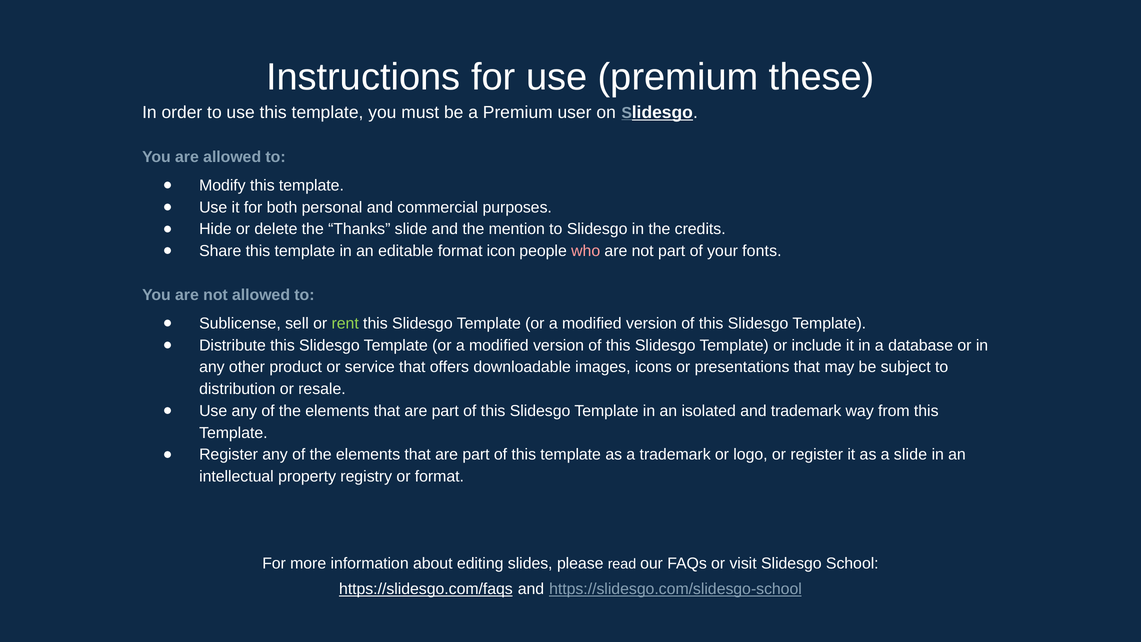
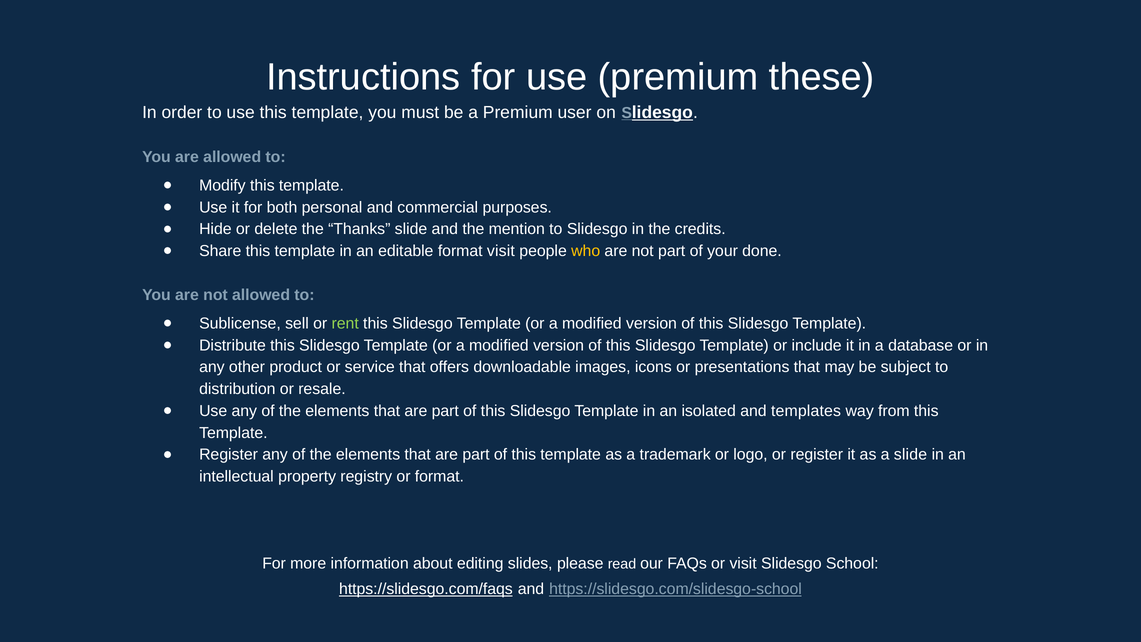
format icon: icon -> visit
who colour: pink -> yellow
fonts: fonts -> done
and trademark: trademark -> templates
